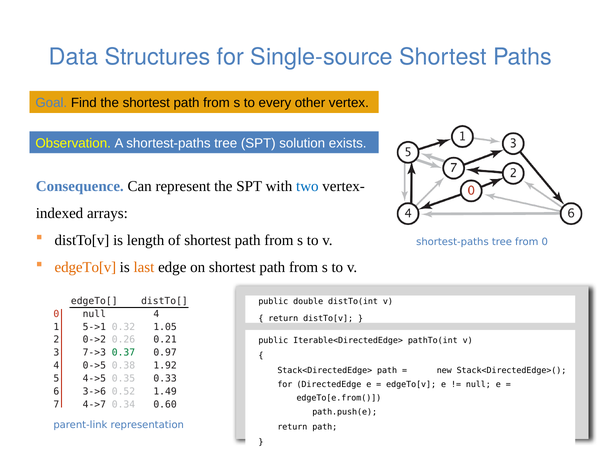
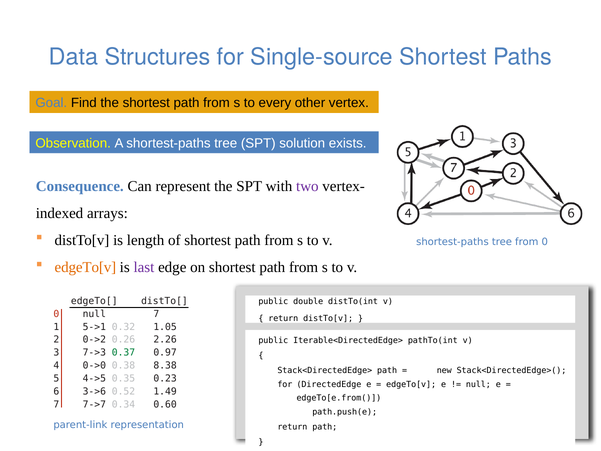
two colour: blue -> purple
last colour: orange -> purple
null 4: 4 -> 7
0.21: 0.21 -> 2.26
0->5: 0->5 -> 0->0
1.92: 1.92 -> 8.38
0.33: 0.33 -> 0.23
4->7: 4->7 -> 7->7
